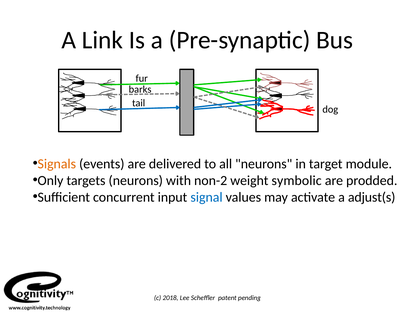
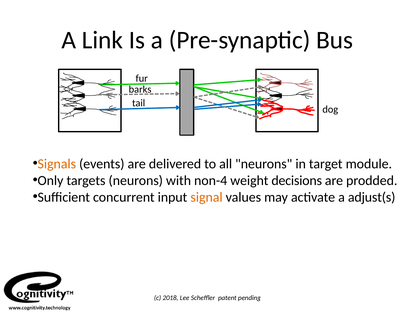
non-2: non-2 -> non-4
symbolic: symbolic -> decisions
signal colour: blue -> orange
